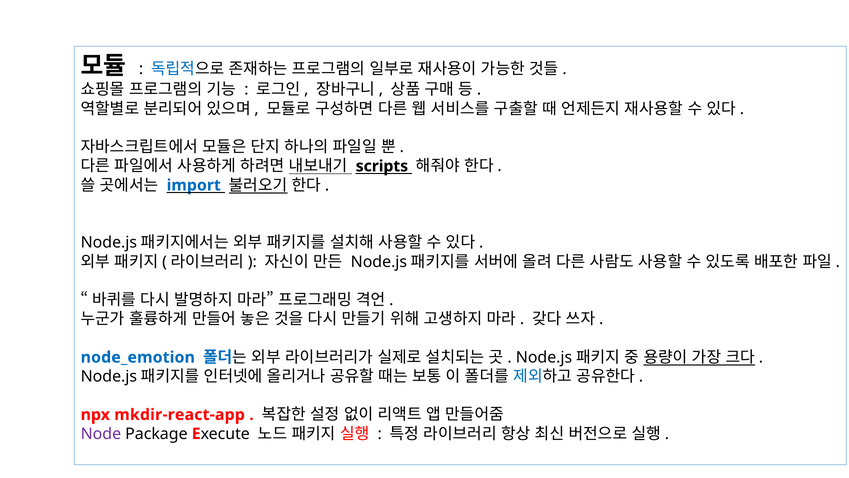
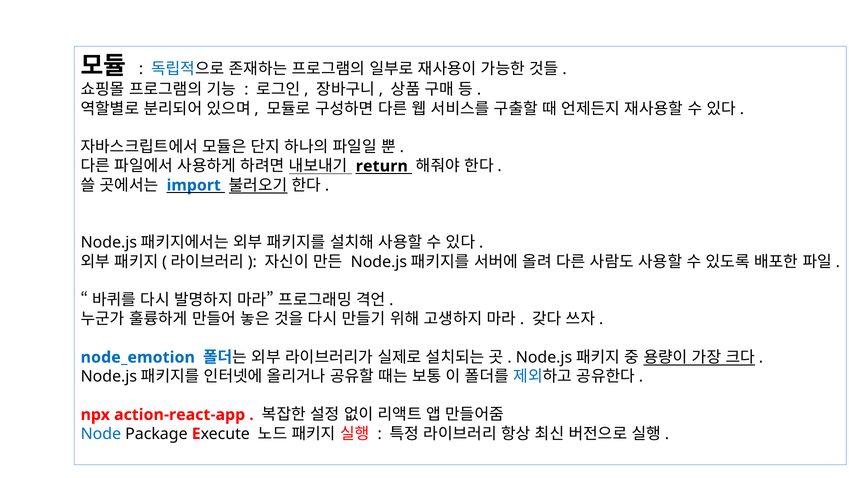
scripts: scripts -> return
mkdir-react-app: mkdir-react-app -> action-react-app
Node colour: purple -> blue
